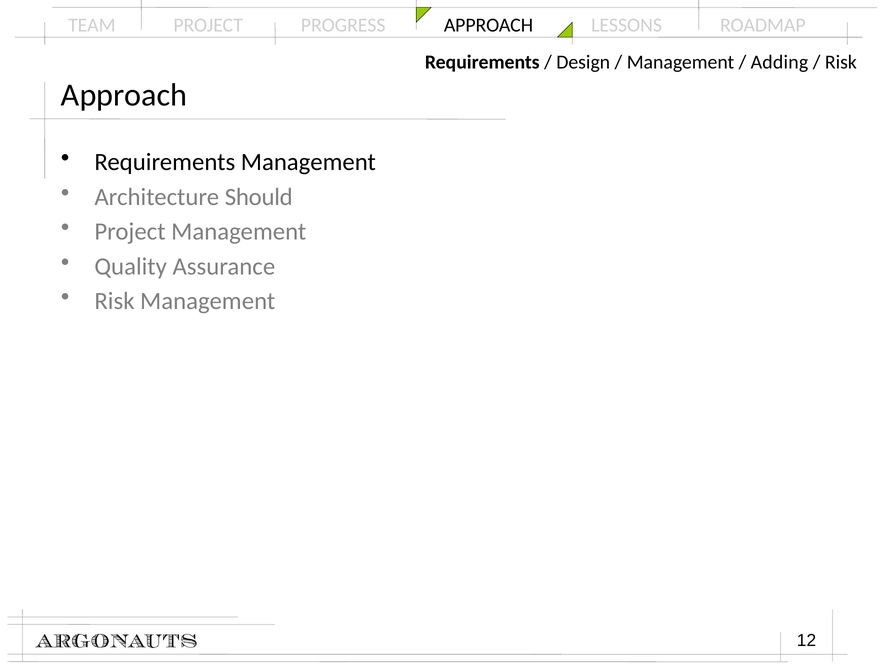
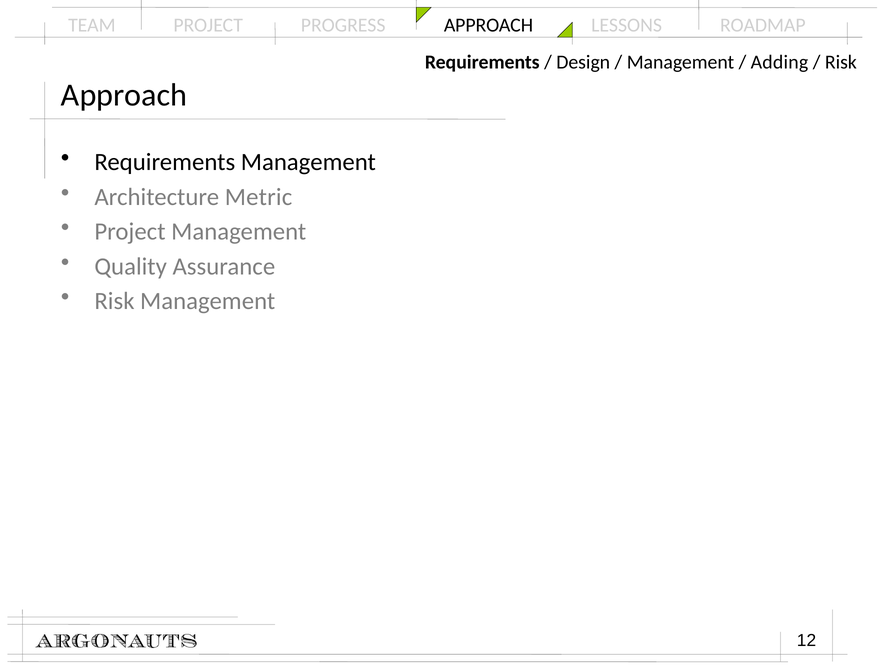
Should: Should -> Metric
